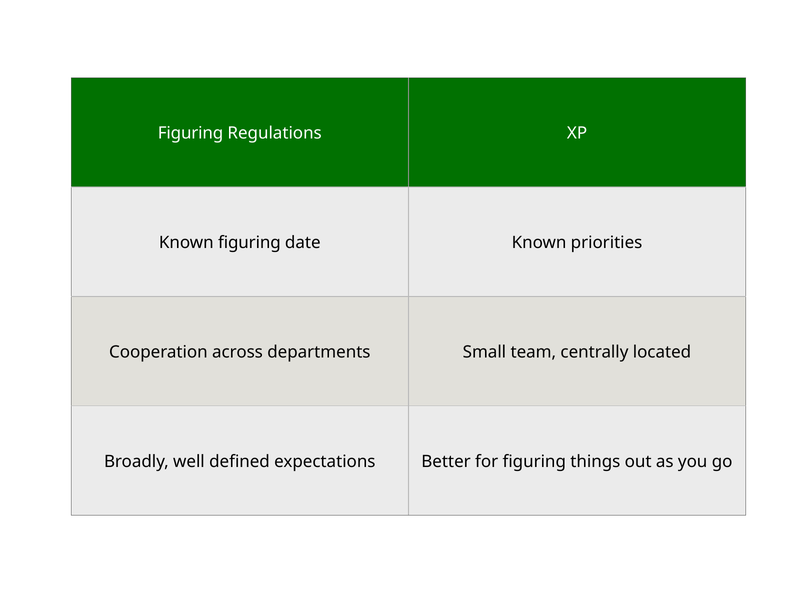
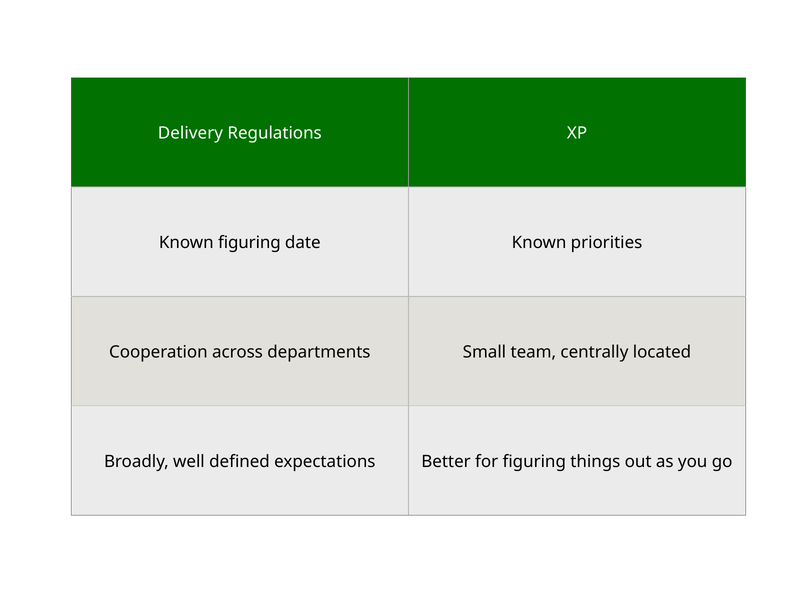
Figuring at (191, 133): Figuring -> Delivery
